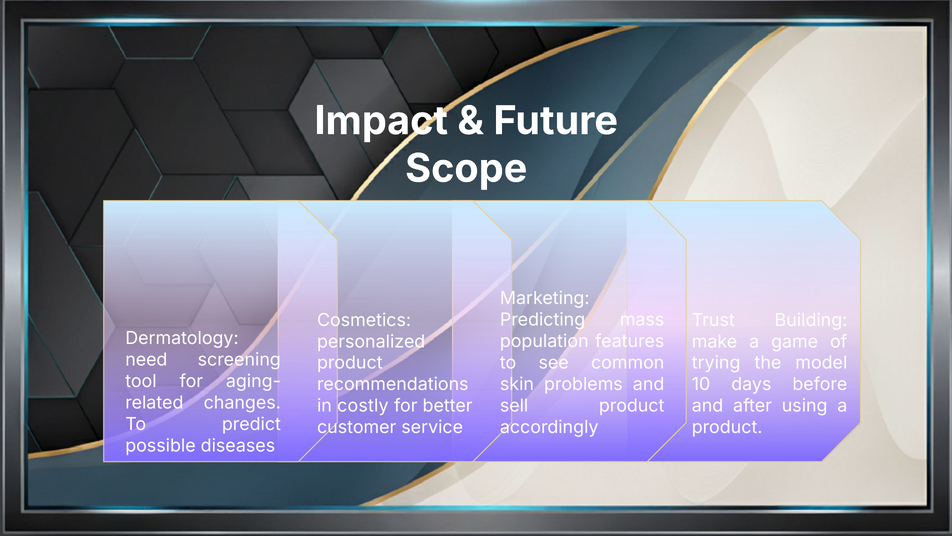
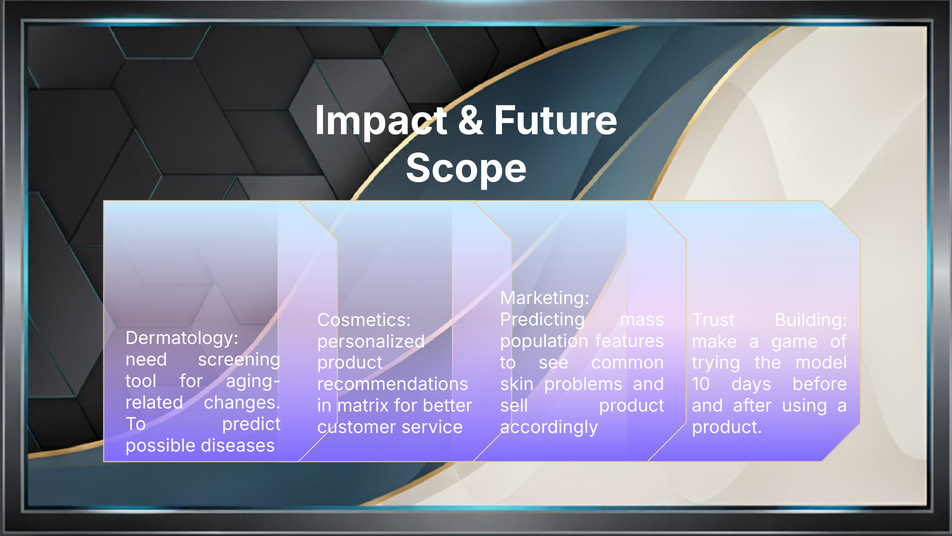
costly: costly -> matrix
